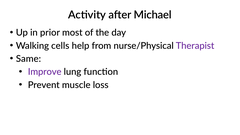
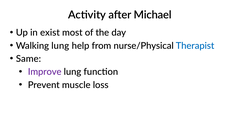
prior: prior -> exist
Walking cells: cells -> lung
Therapist colour: purple -> blue
